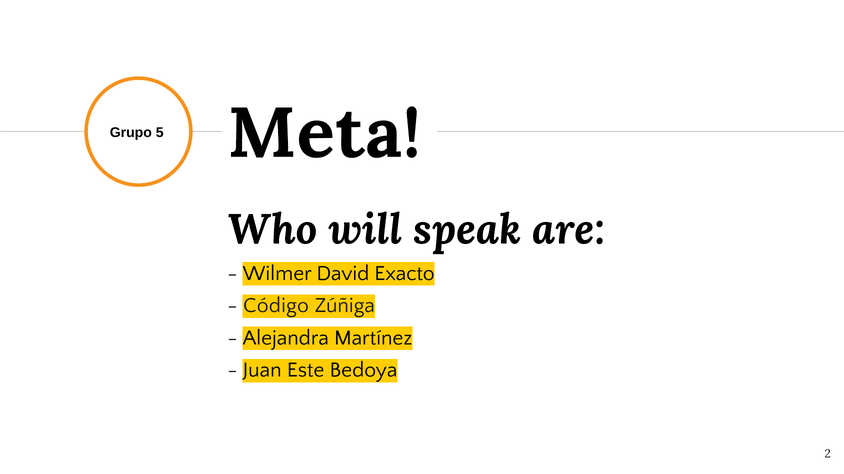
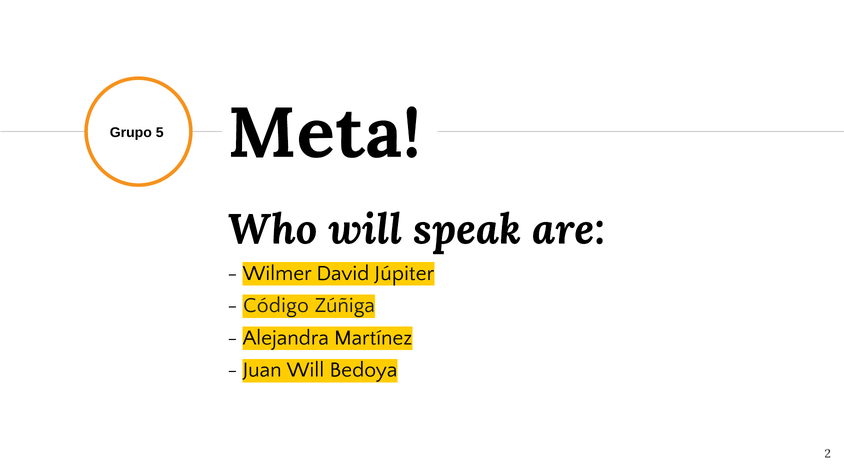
Exacto: Exacto -> Júpiter
Juan Este: Este -> Will
